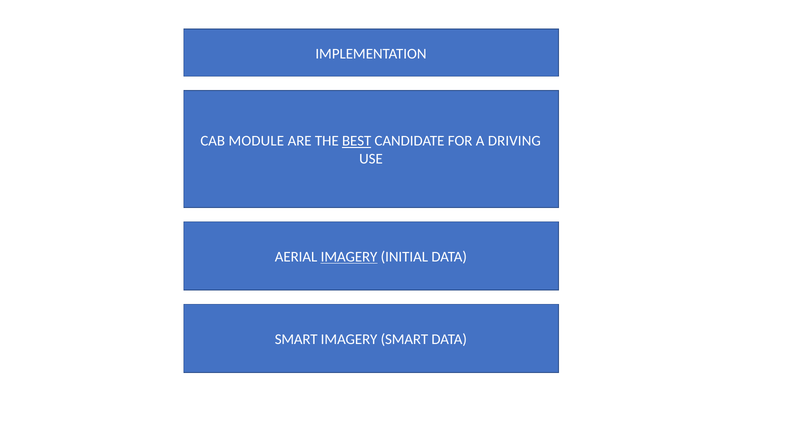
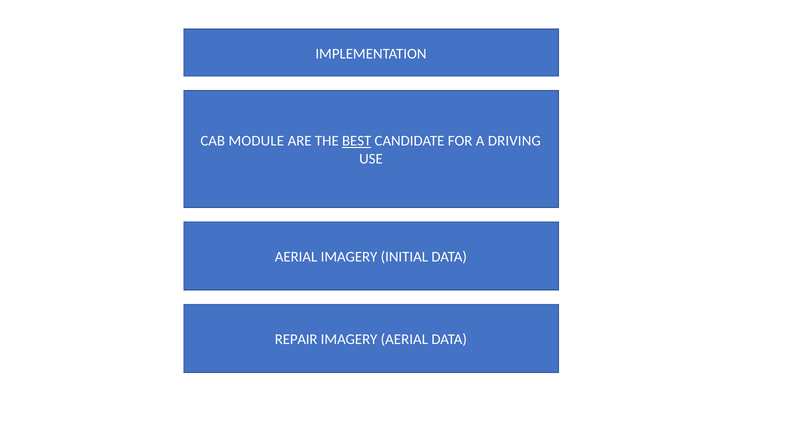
IMAGERY at (349, 257) underline: present -> none
SMART at (296, 340): SMART -> REPAIR
IMAGERY SMART: SMART -> AERIAL
